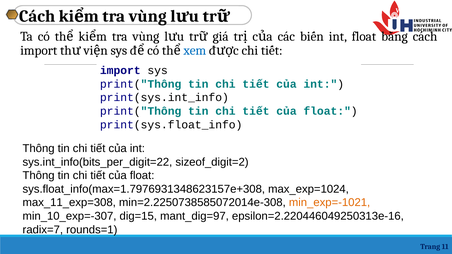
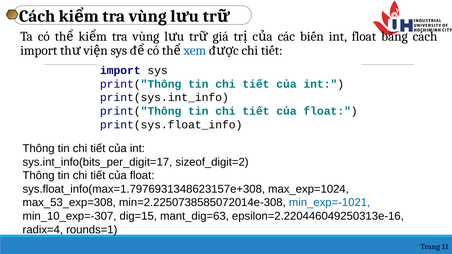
sys.int_info(bits_per_digit=22: sys.int_info(bits_per_digit=22 -> sys.int_info(bits_per_digit=17
max_11_exp=308: max_11_exp=308 -> max_53_exp=308
min_exp=-1021 colour: orange -> blue
mant_dig=97: mant_dig=97 -> mant_dig=63
radix=7: radix=7 -> radix=4
